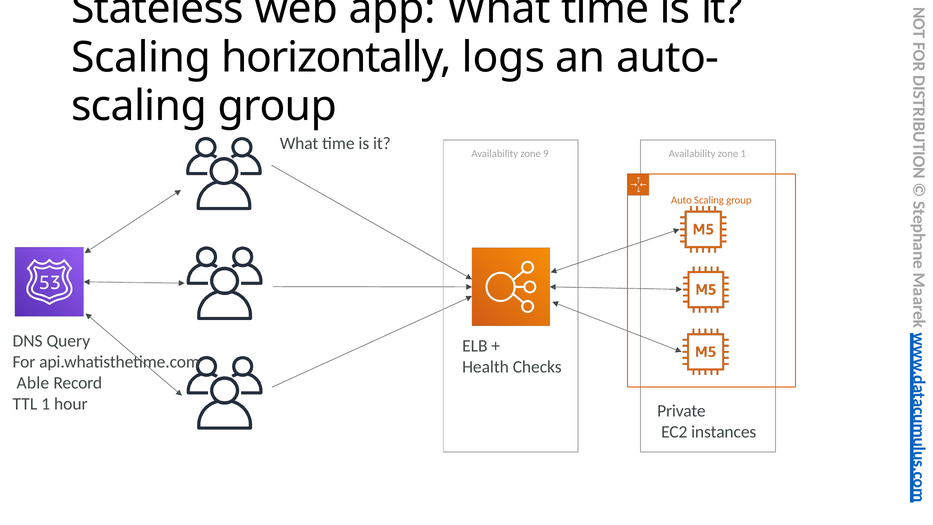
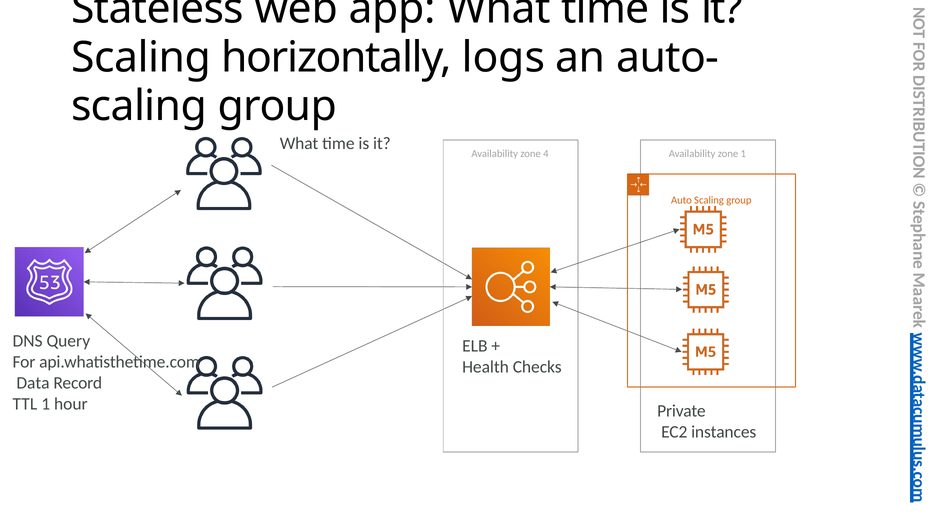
9: 9 -> 4
Able: Able -> Data
